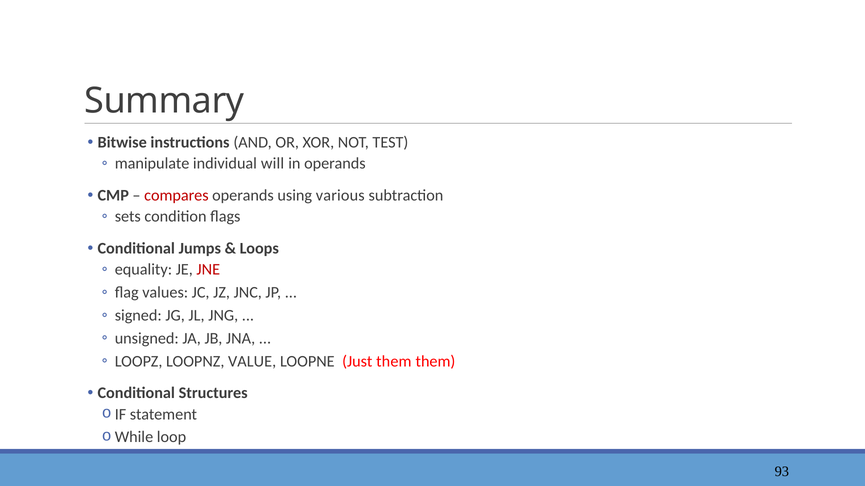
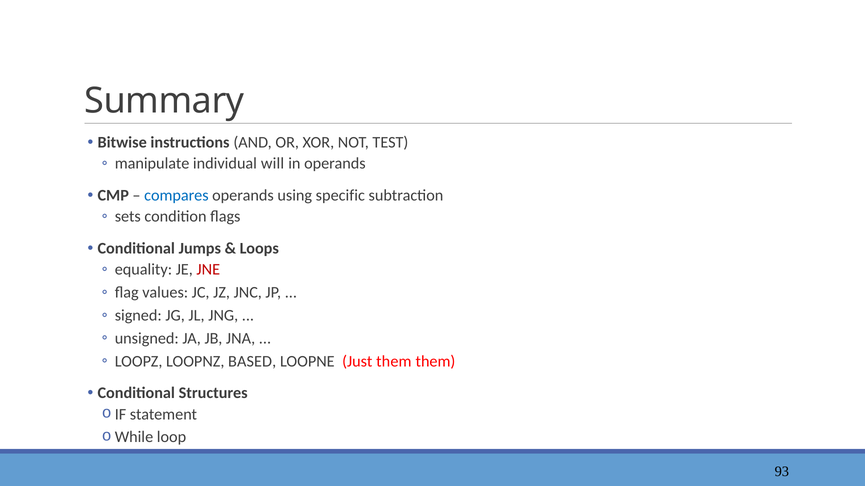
compares colour: red -> blue
various: various -> specific
VALUE: VALUE -> BASED
